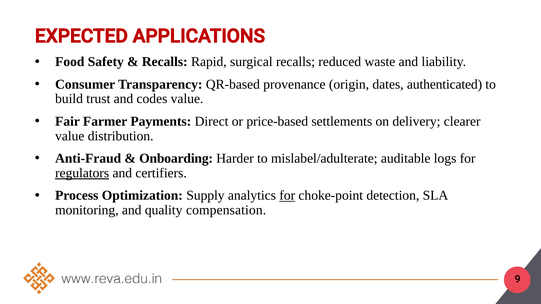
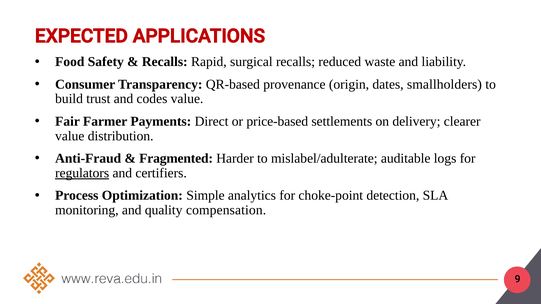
authenticated: authenticated -> smallholders
Onboarding: Onboarding -> Fragmented
Supply: Supply -> Simple
for at (287, 196) underline: present -> none
